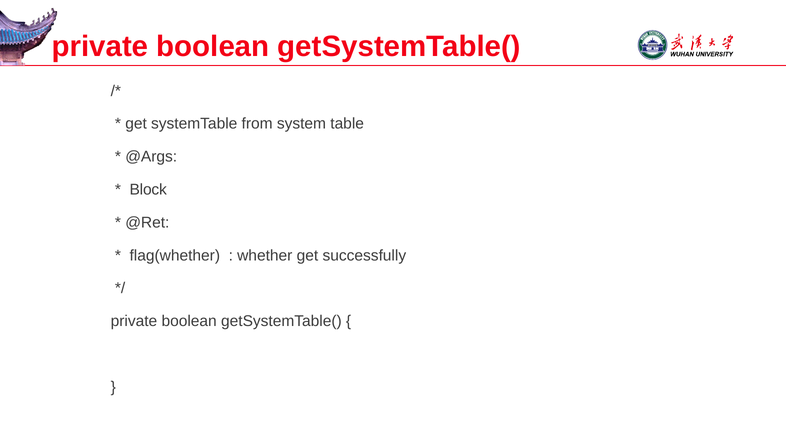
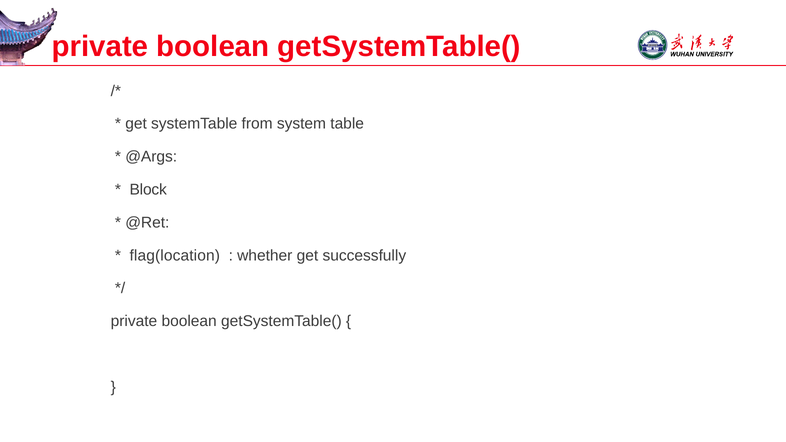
flag(whether: flag(whether -> flag(location
